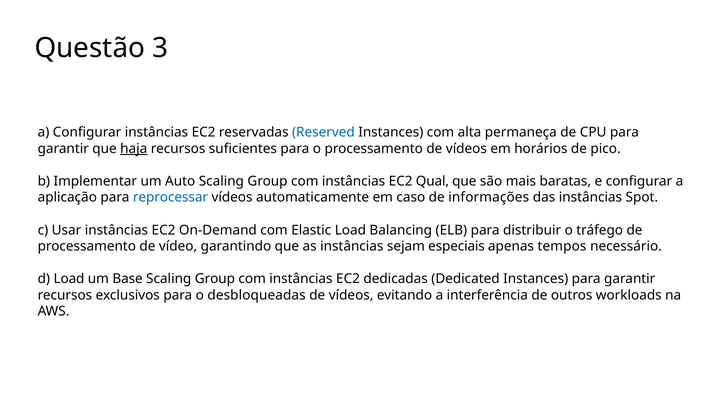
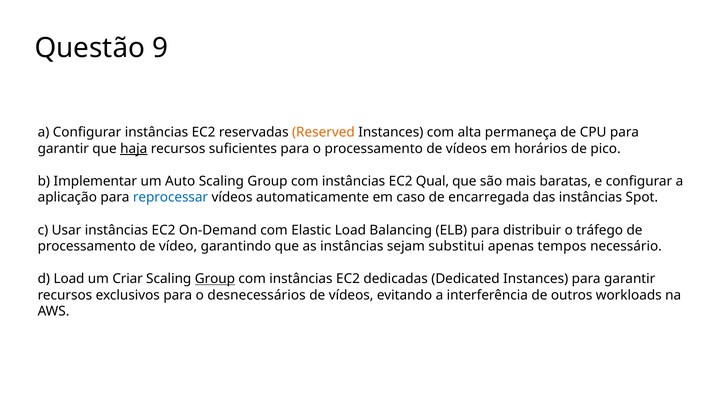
3: 3 -> 9
Reserved colour: blue -> orange
informações: informações -> encarregada
especiais: especiais -> substitui
Base: Base -> Criar
Group at (215, 279) underline: none -> present
desbloqueadas: desbloqueadas -> desnecessários
